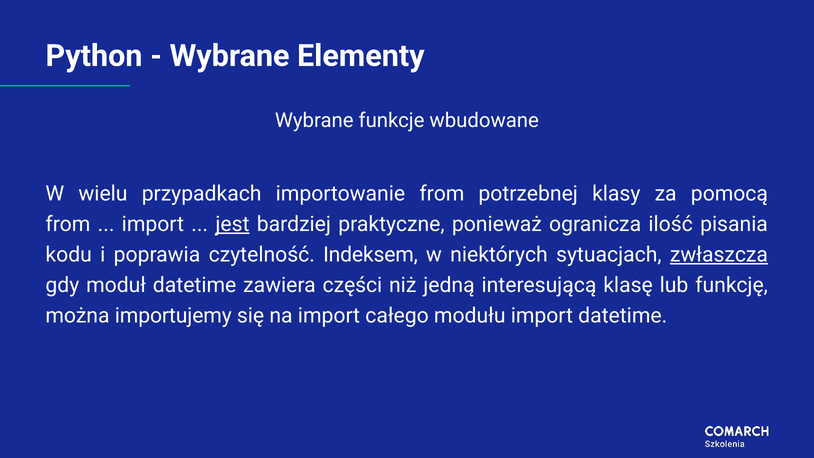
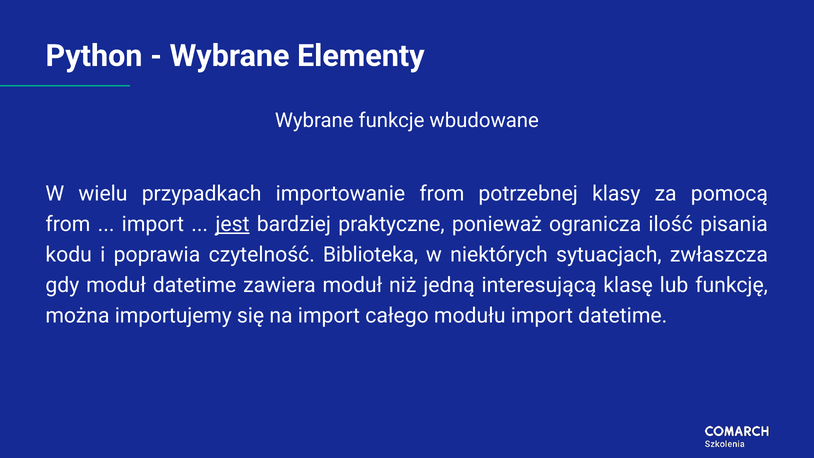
Indeksem: Indeksem -> Biblioteka
zwłaszcza underline: present -> none
zawiera części: części -> moduł
